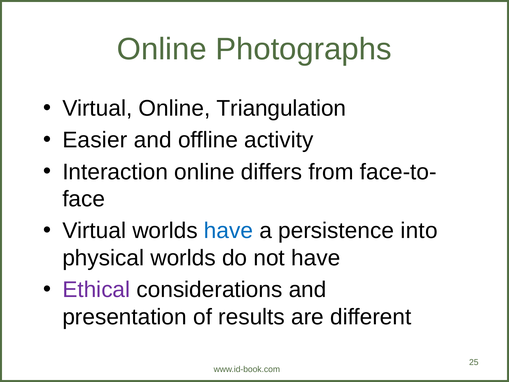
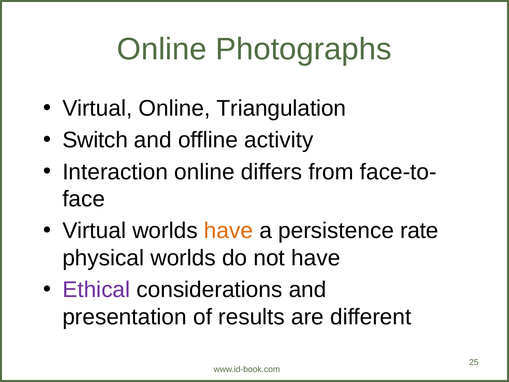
Easier: Easier -> Switch
have at (229, 231) colour: blue -> orange
into: into -> rate
